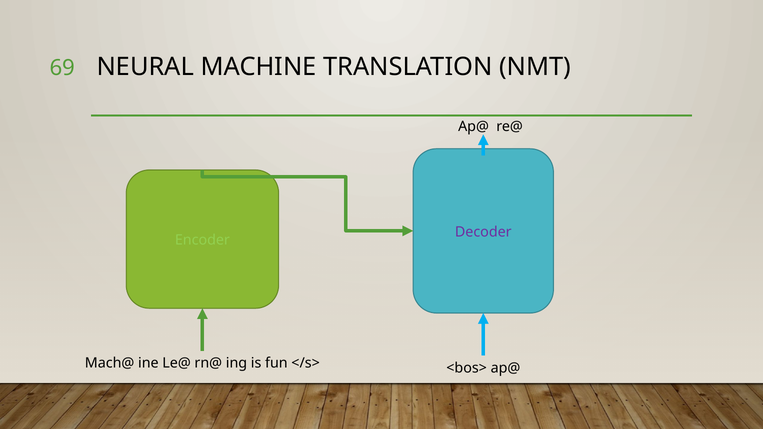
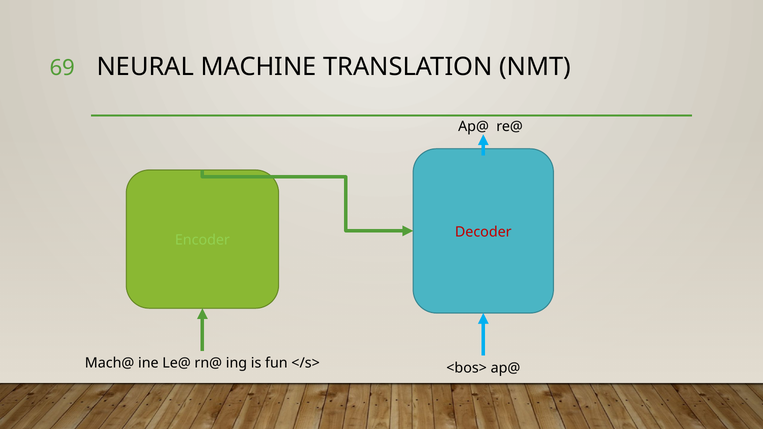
Decoder colour: purple -> red
